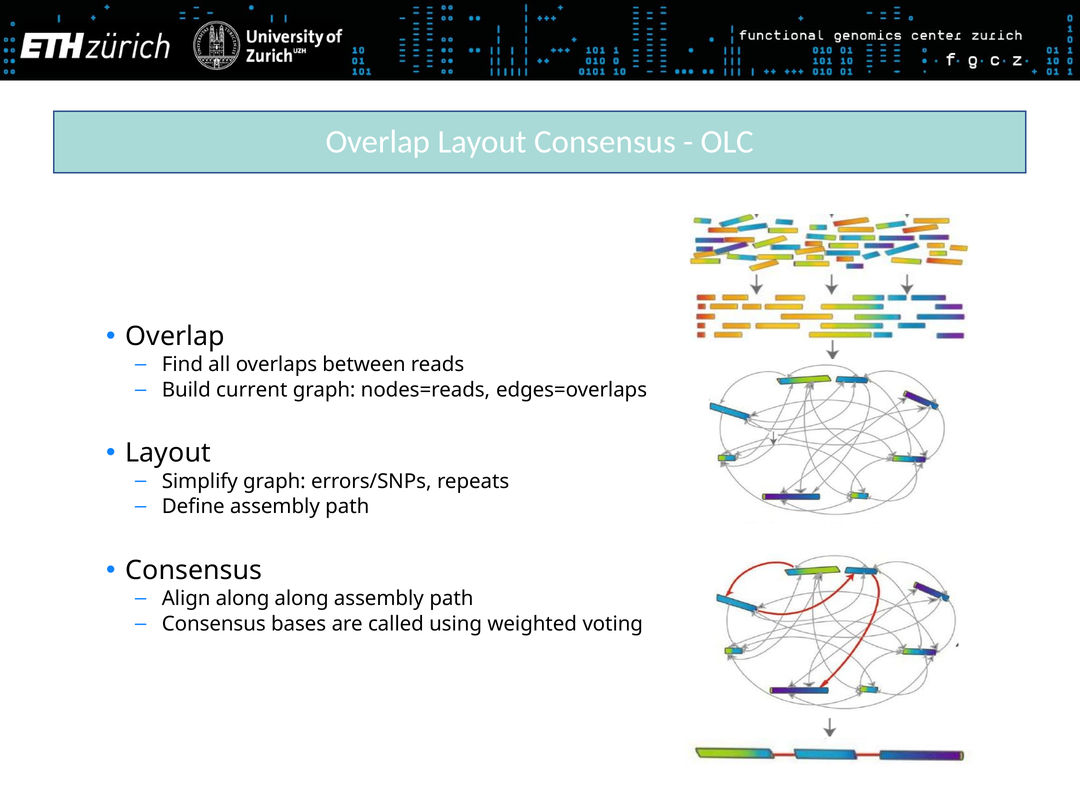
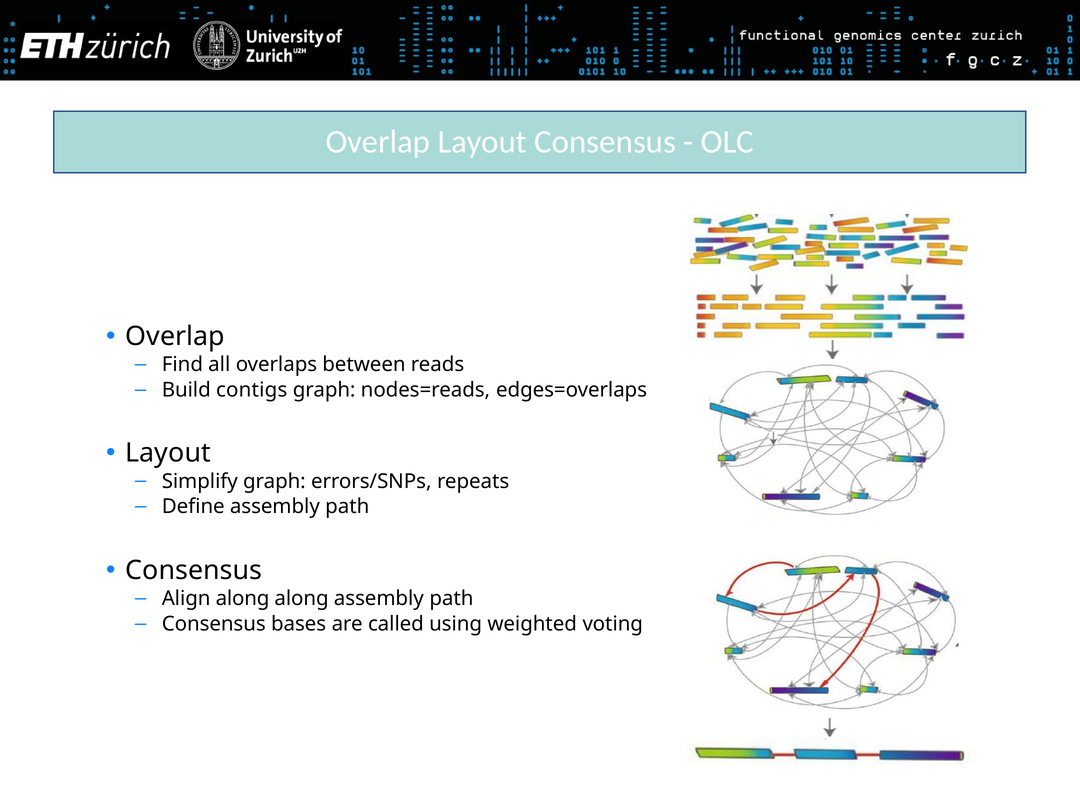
current: current -> contigs
